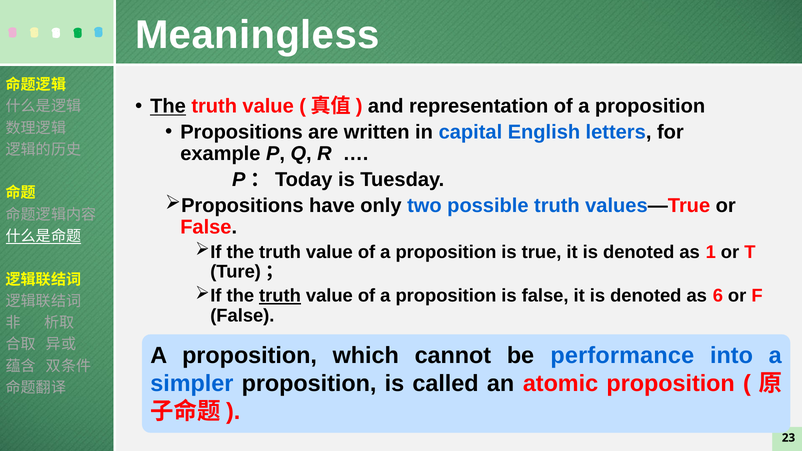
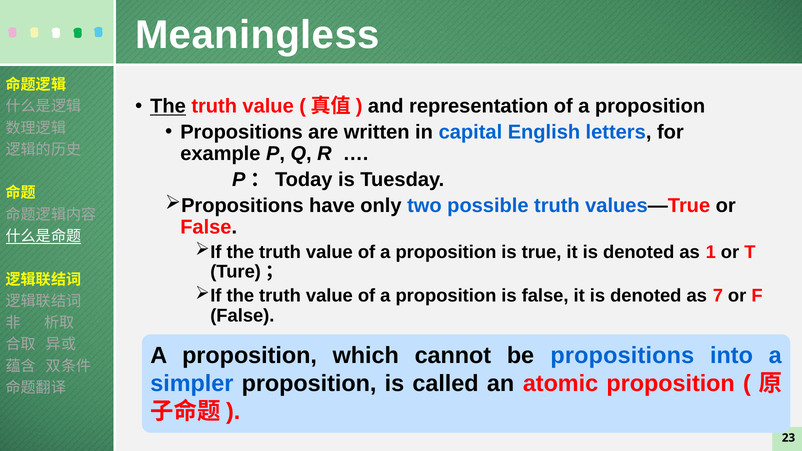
truth at (280, 296) underline: present -> none
6: 6 -> 7
be performance: performance -> propositions
